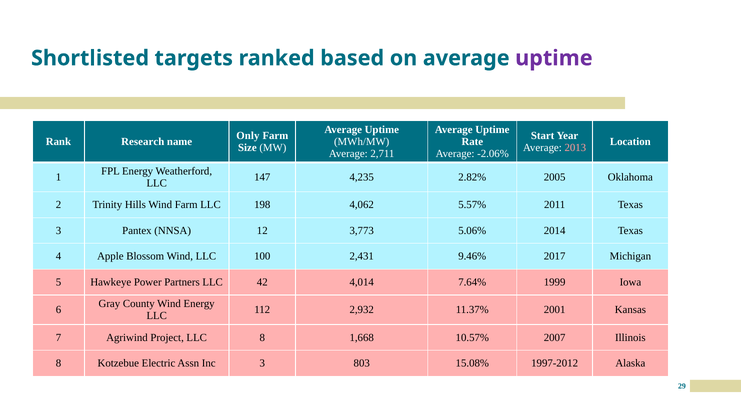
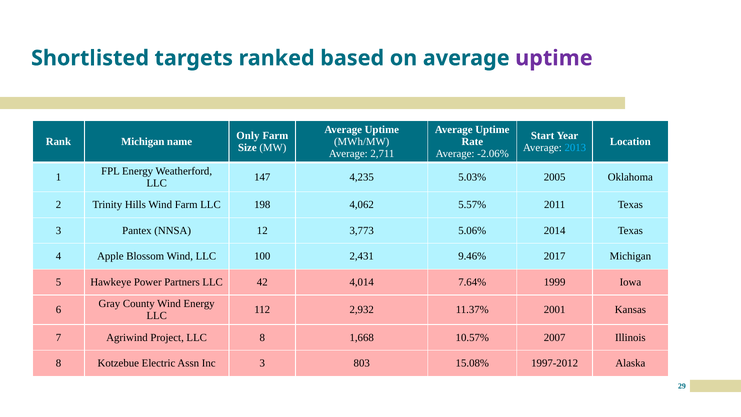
Rank Research: Research -> Michigan
2013 colour: pink -> light blue
2.82%: 2.82% -> 5.03%
